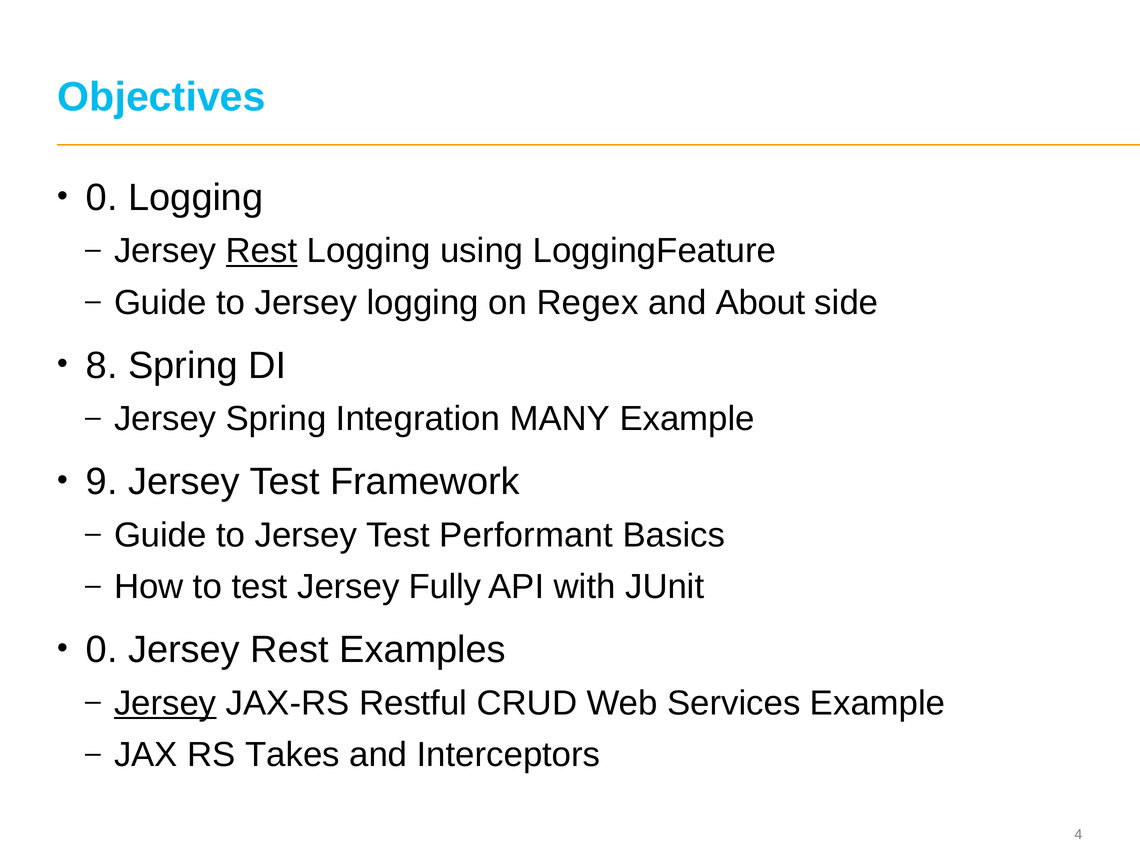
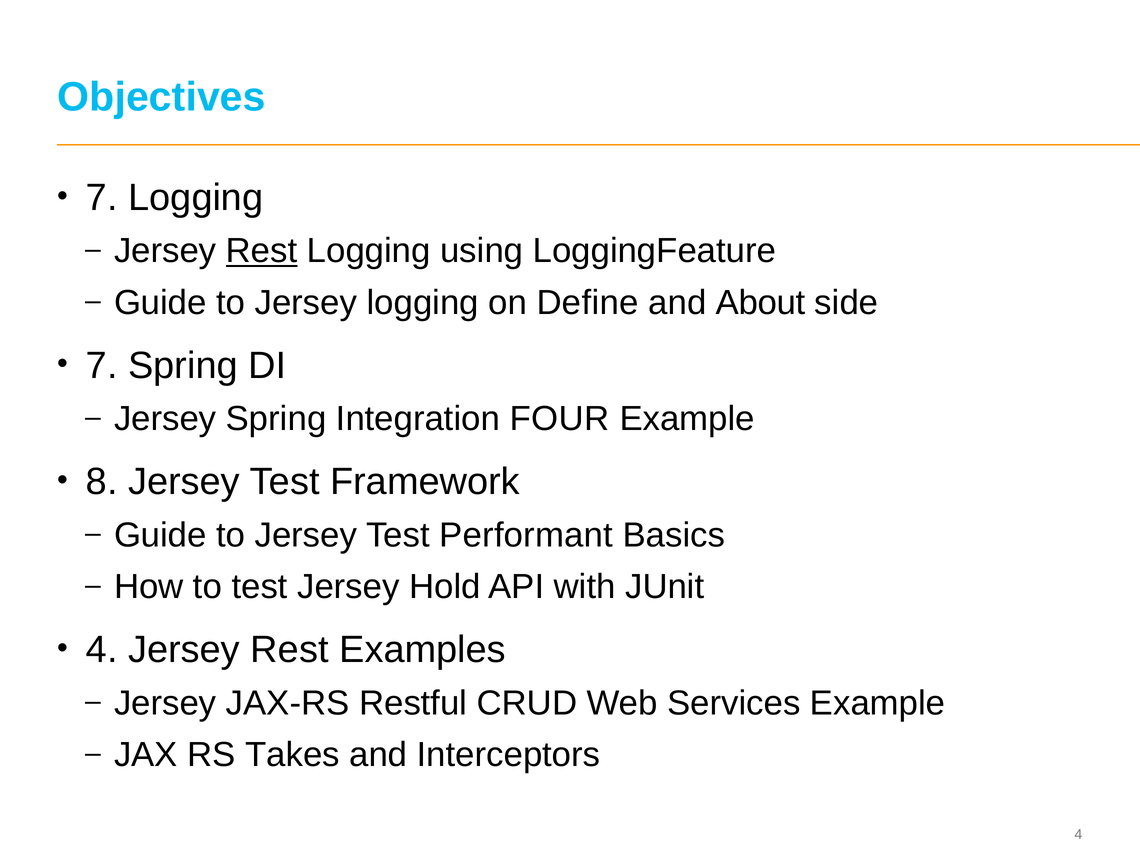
0 at (102, 198): 0 -> 7
Regex: Regex -> Define
8 at (102, 366): 8 -> 7
MANY: MANY -> FOUR
9: 9 -> 8
Fully: Fully -> Hold
0 at (102, 650): 0 -> 4
Jersey at (165, 703) underline: present -> none
